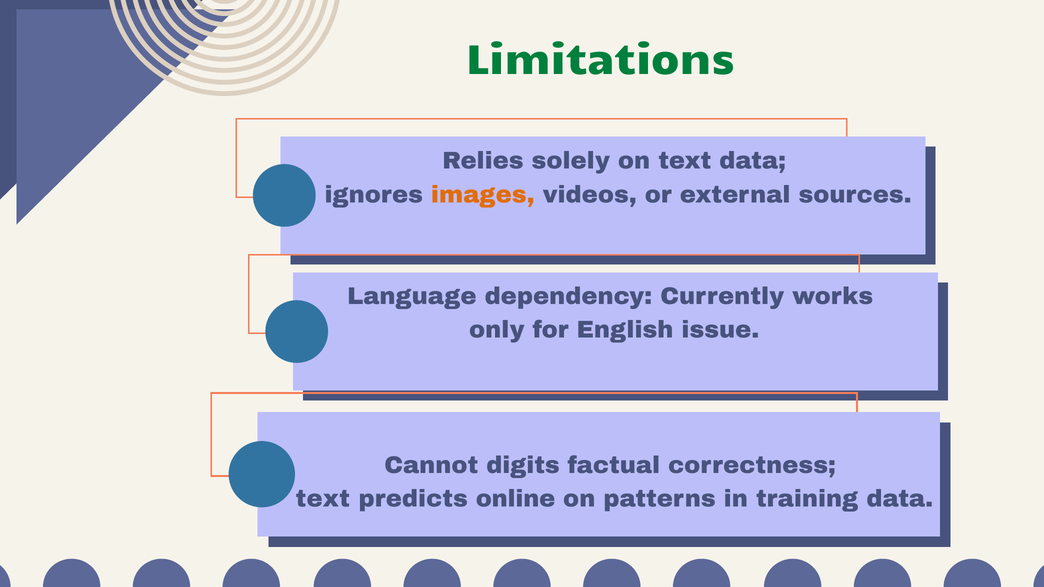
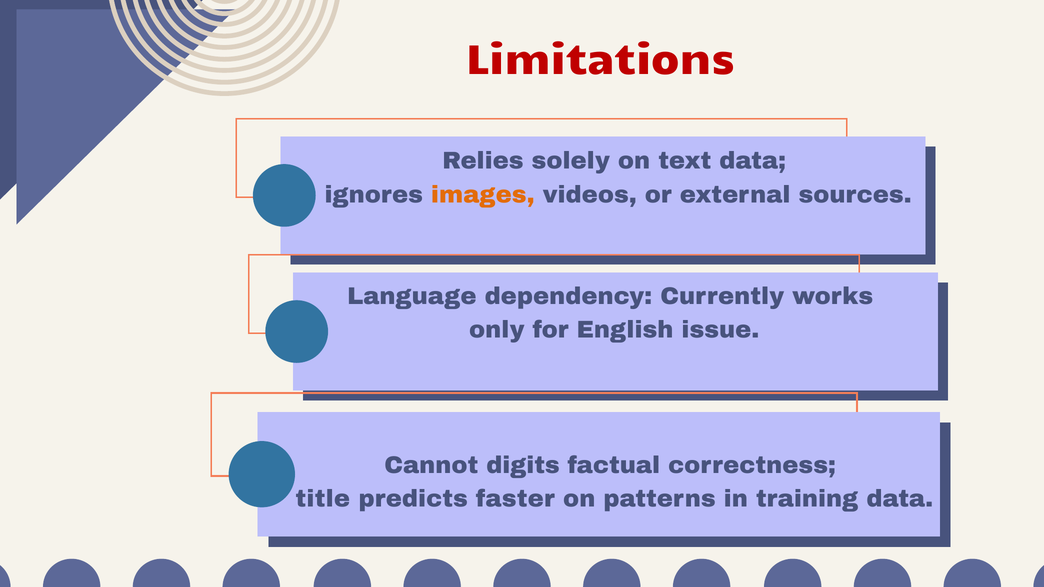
Limitations colour: green -> red
text at (323, 499): text -> title
online: online -> faster
